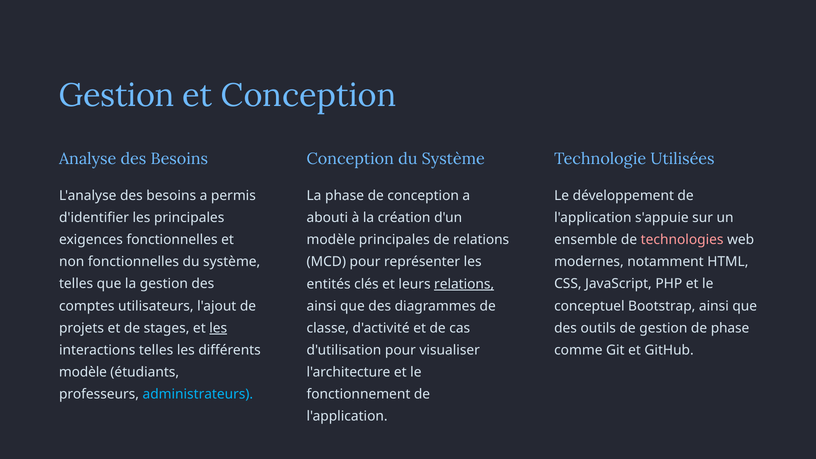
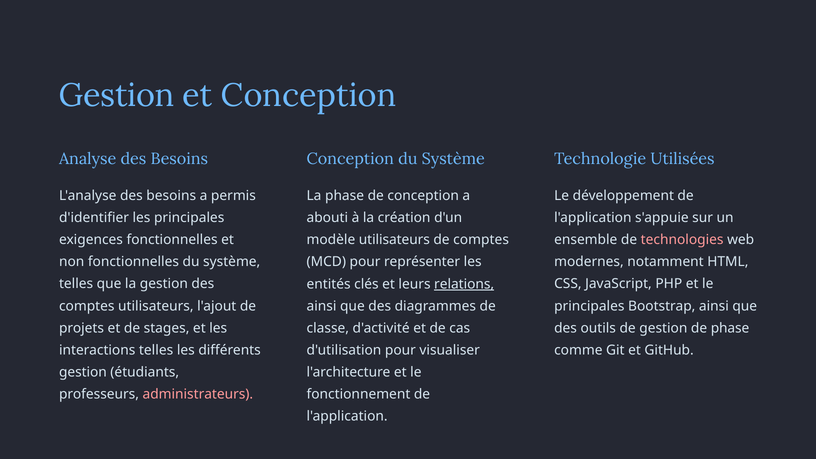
modèle principales: principales -> utilisateurs
de relations: relations -> comptes
conceptuel at (589, 306): conceptuel -> principales
les at (218, 328) underline: present -> none
modèle at (83, 372): modèle -> gestion
administrateurs colour: light blue -> pink
